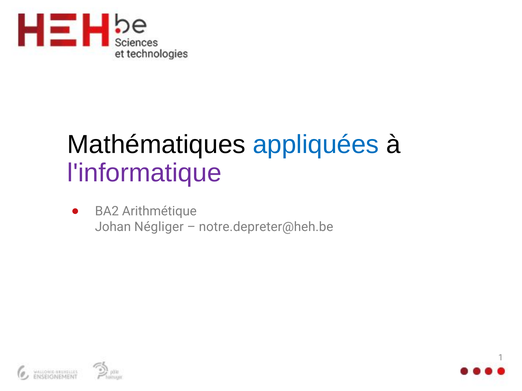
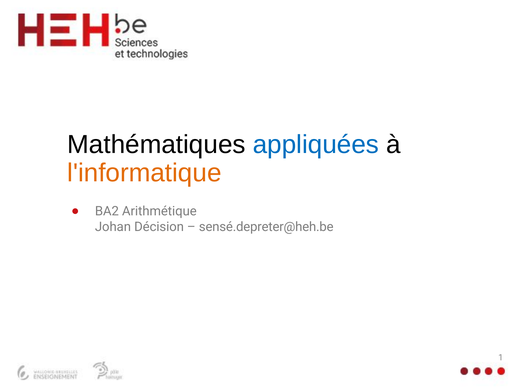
l'informatique colour: purple -> orange
Négliger: Négliger -> Décision
notre.depreter@heh.be: notre.depreter@heh.be -> sensé.depreter@heh.be
